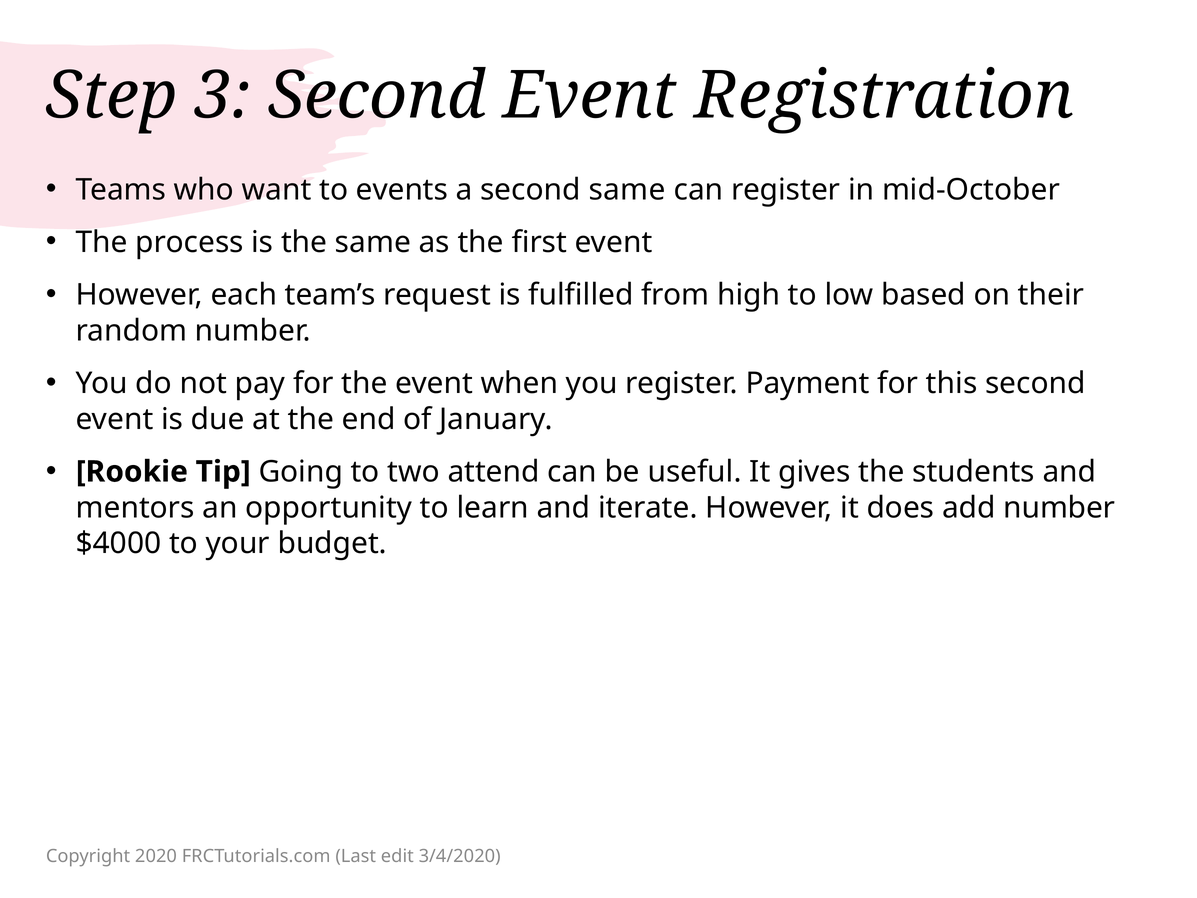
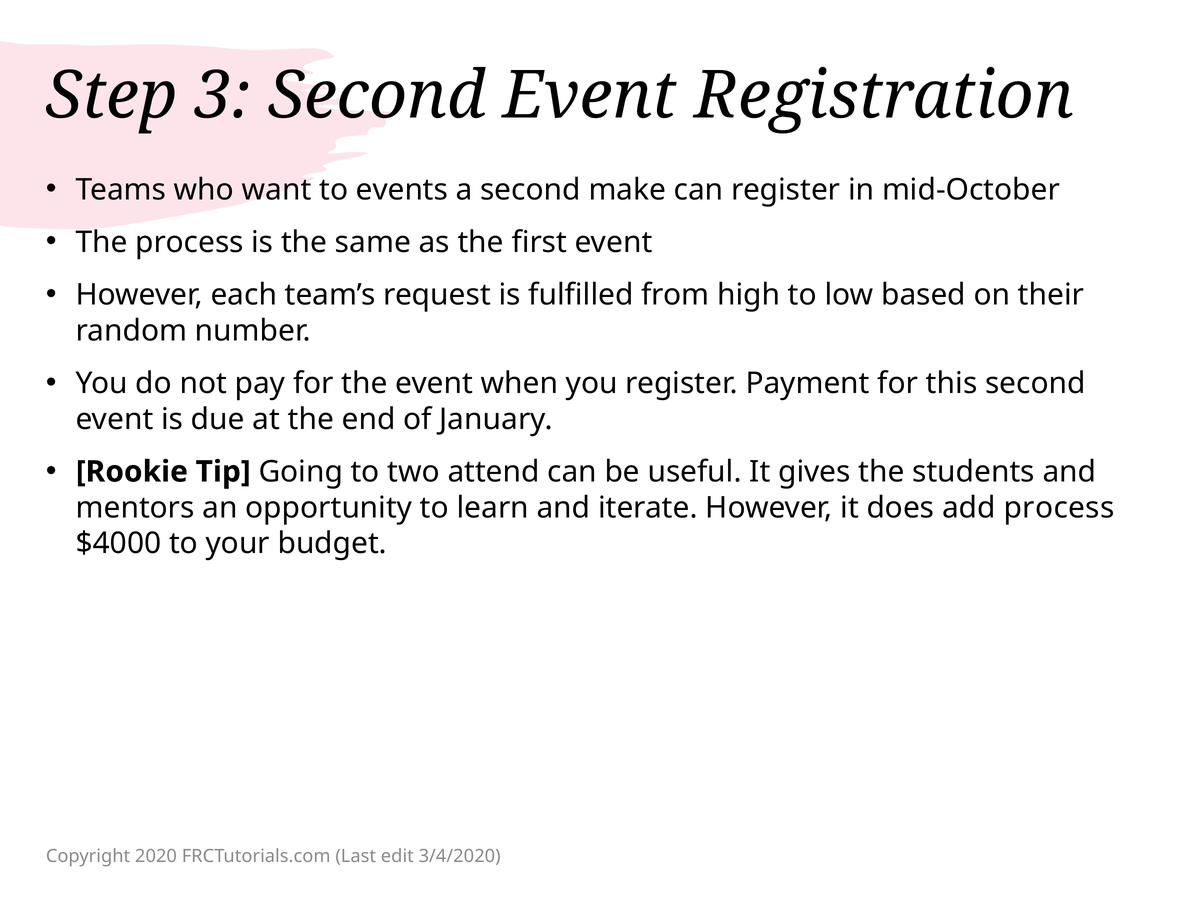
second same: same -> make
add number: number -> process
